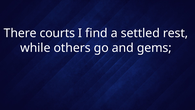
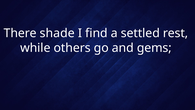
courts: courts -> shade
